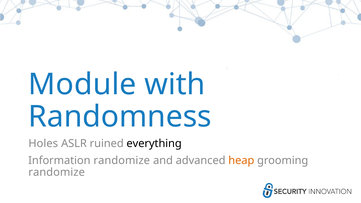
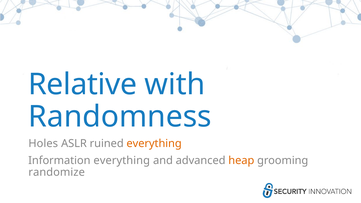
Module: Module -> Relative
everything at (154, 144) colour: black -> orange
Information randomize: randomize -> everything
